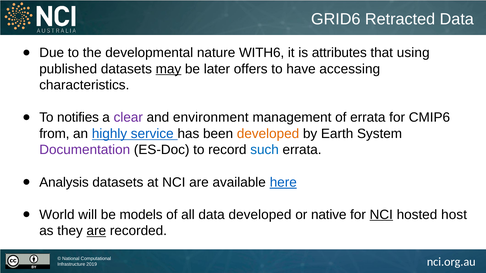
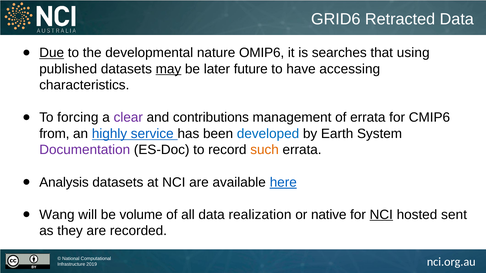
Due underline: none -> present
WITH6: WITH6 -> OMIP6
attributes: attributes -> searches
offers: offers -> future
notifies: notifies -> forcing
environment: environment -> contributions
developed at (268, 134) colour: orange -> blue
such colour: blue -> orange
World: World -> Wang
models: models -> volume
data developed: developed -> realization
host: host -> sent
are at (96, 231) underline: present -> none
